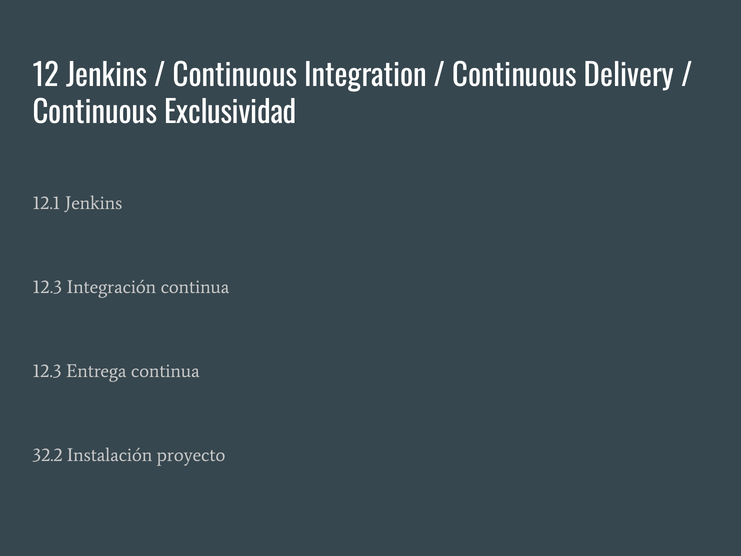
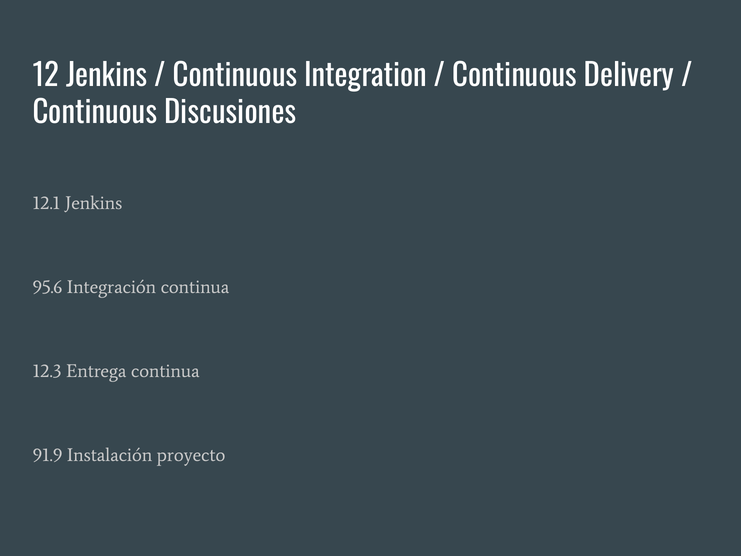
Exclusividad: Exclusividad -> Discusiones
12.3 at (47, 287): 12.3 -> 95.6
32.2: 32.2 -> 91.9
